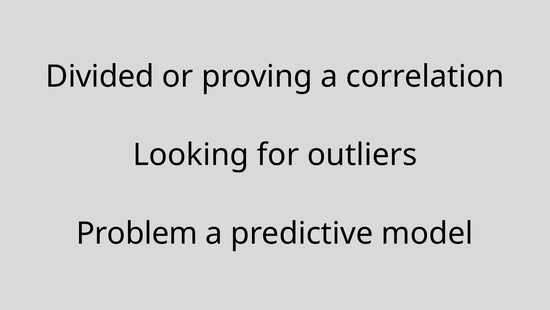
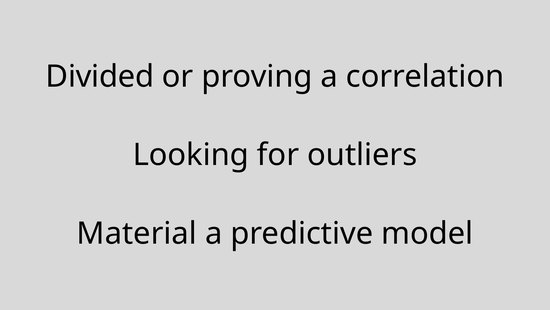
Problem: Problem -> Material
